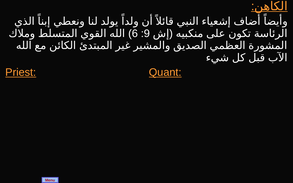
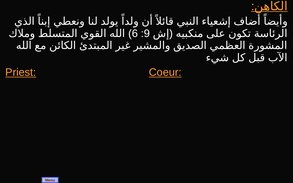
Quant: Quant -> Coeur
